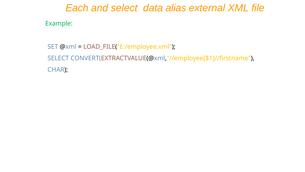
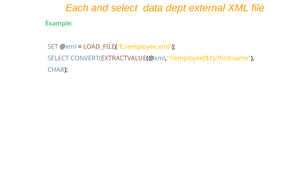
alias: alias -> dept
